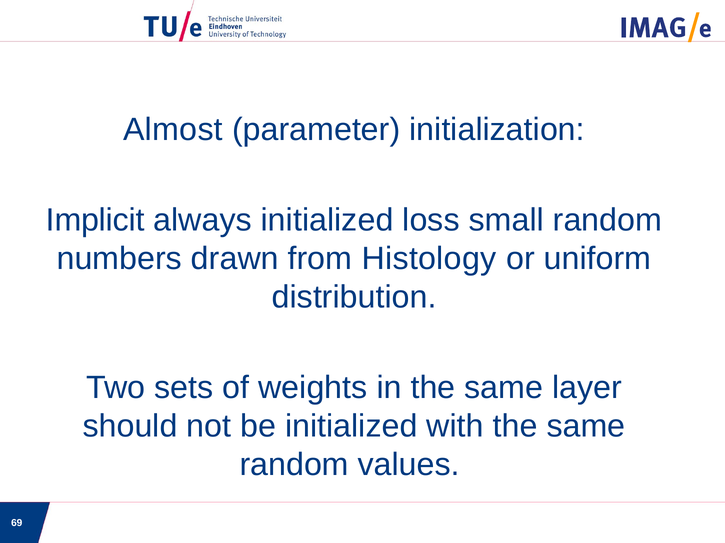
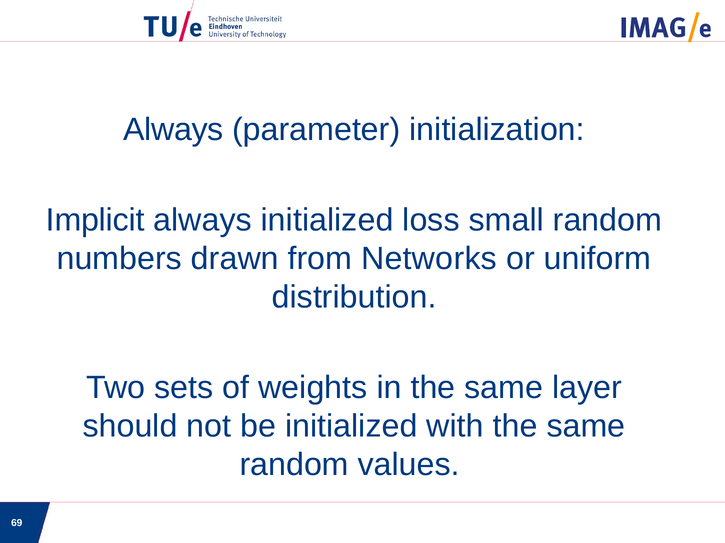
Almost at (173, 130): Almost -> Always
Histology: Histology -> Networks
